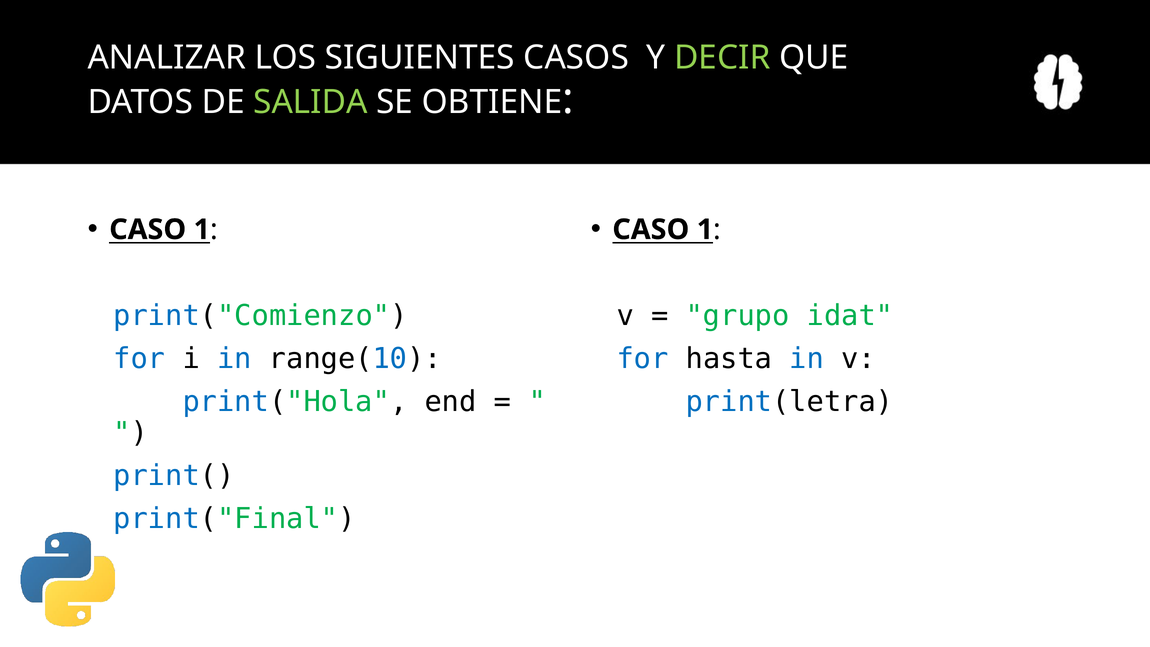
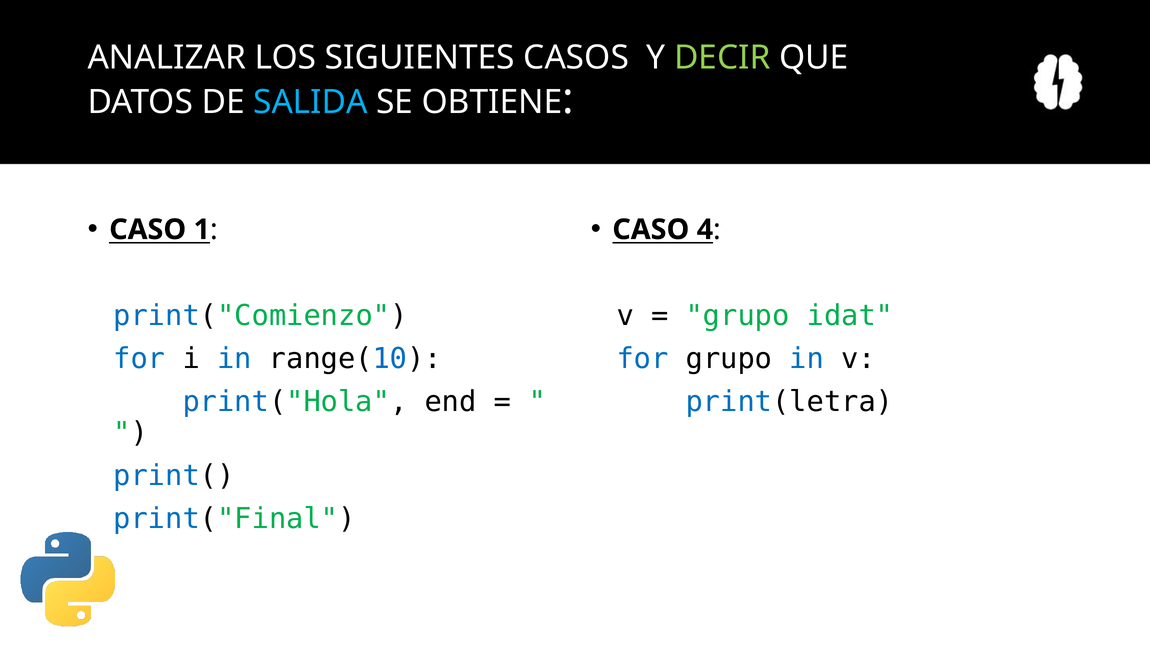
SALIDA colour: light green -> light blue
1 at (705, 230): 1 -> 4
for hasta: hasta -> grupo
